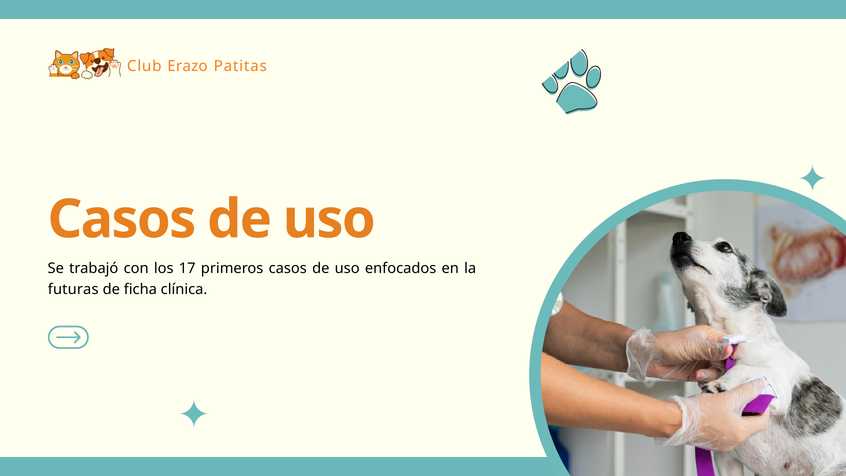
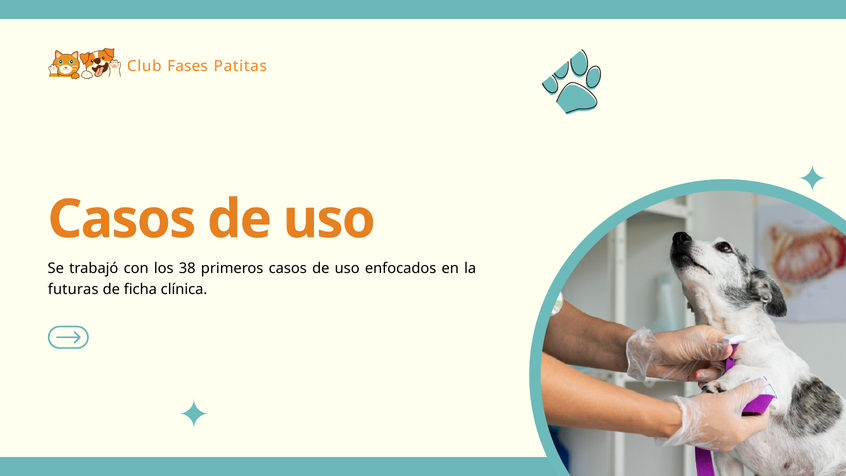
Erazo: Erazo -> Fases
17: 17 -> 38
